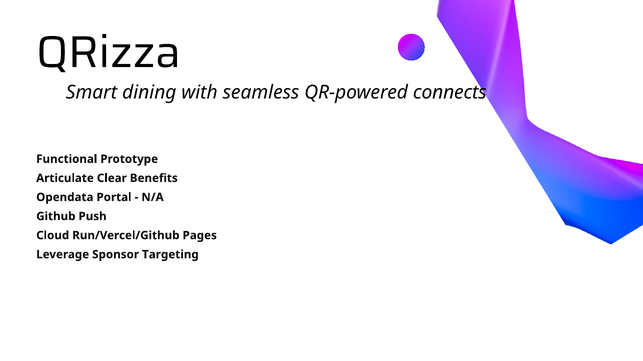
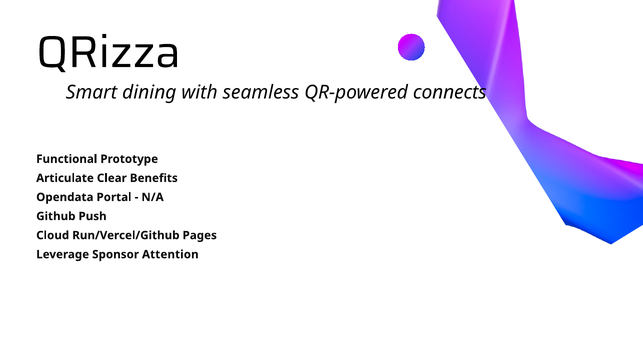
Targeting: Targeting -> Attention
